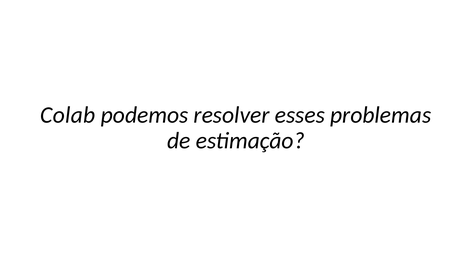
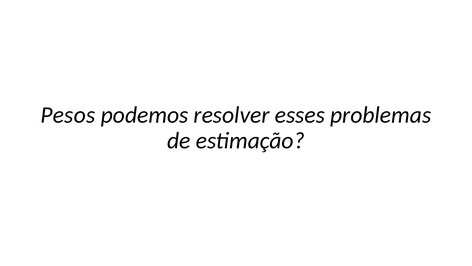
Colab: Colab -> Pesos
